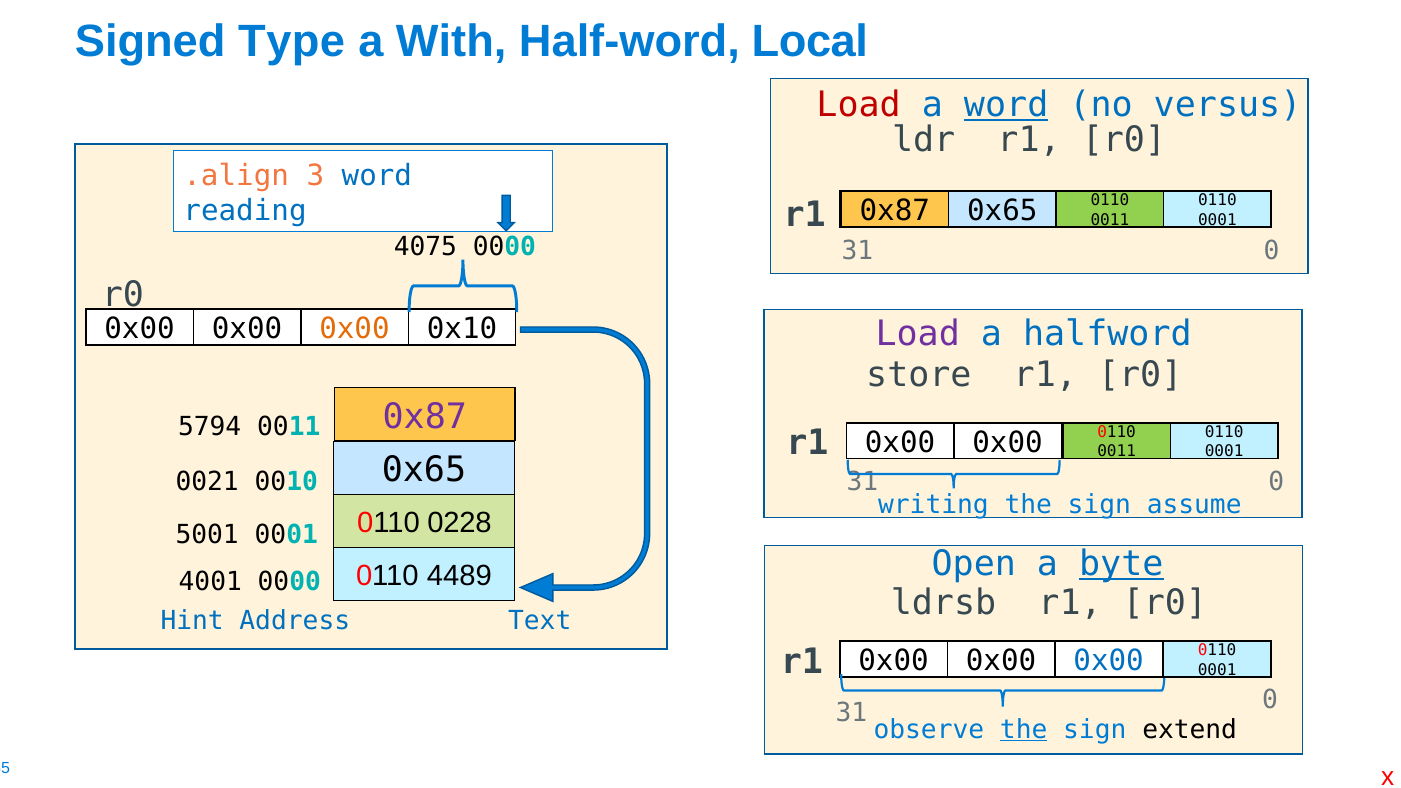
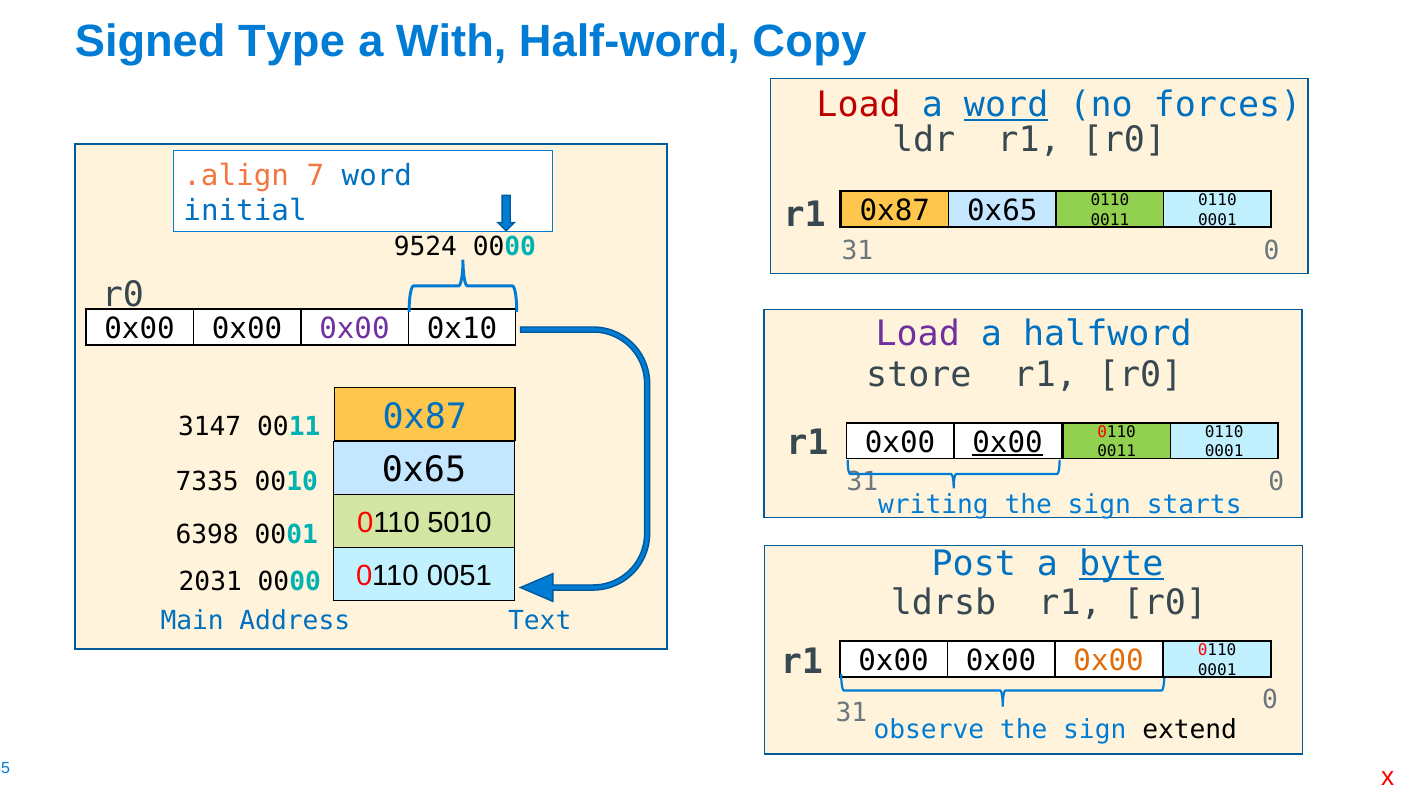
Local: Local -> Copy
versus: versus -> forces
3: 3 -> 7
reading: reading -> initial
4075: 4075 -> 9524
0x00 at (354, 329) colour: orange -> purple
0x87 at (425, 416) colour: purple -> blue
5794: 5794 -> 3147
0x00 at (1008, 443) underline: none -> present
0021: 0021 -> 7335
assume: assume -> starts
0228: 0228 -> 5010
5001: 5001 -> 6398
Open: Open -> Post
4489: 4489 -> 0051
4001: 4001 -> 2031
Hint: Hint -> Main
0x00 at (1109, 661) colour: blue -> orange
the at (1024, 729) underline: present -> none
